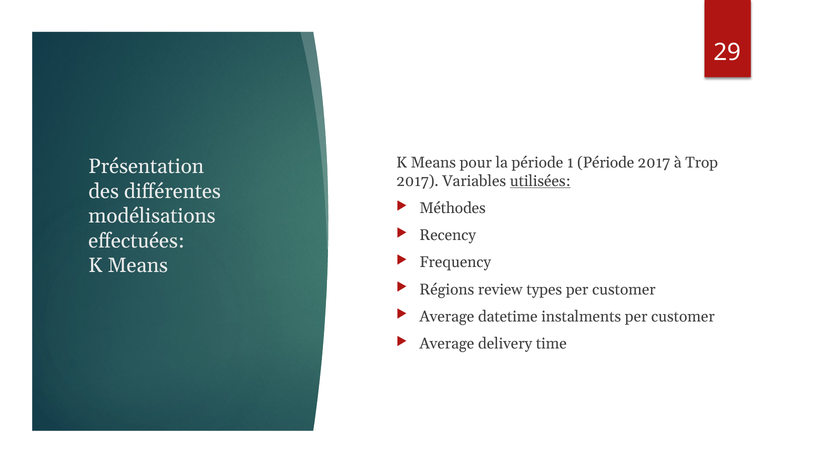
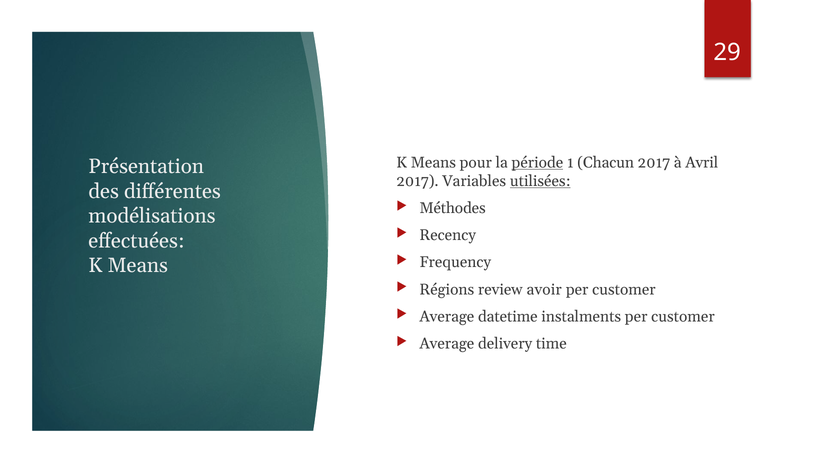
période at (537, 163) underline: none -> present
1 Période: Période -> Chacun
Trop: Trop -> Avril
types: types -> avoir
